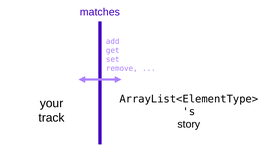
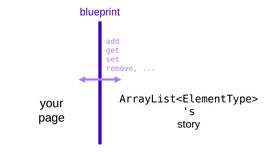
matches: matches -> blueprint
track: track -> page
